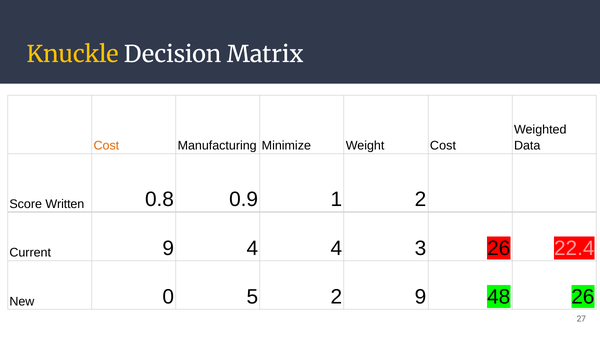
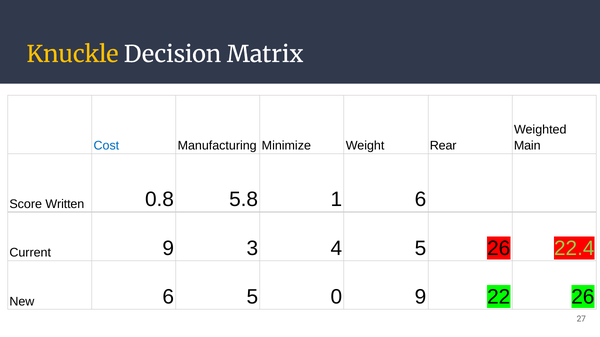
Cost at (106, 146) colour: orange -> blue
Weight Cost: Cost -> Rear
Data: Data -> Main
0.9: 0.9 -> 5.8
1 2: 2 -> 6
9 4: 4 -> 3
4 3: 3 -> 5
22.4 colour: pink -> light green
New 0: 0 -> 6
5 2: 2 -> 0
48: 48 -> 22
